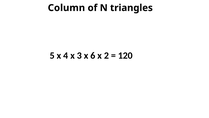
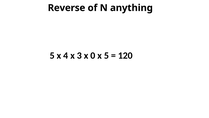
Column: Column -> Reverse
triangles: triangles -> anything
6: 6 -> 0
x 2: 2 -> 5
